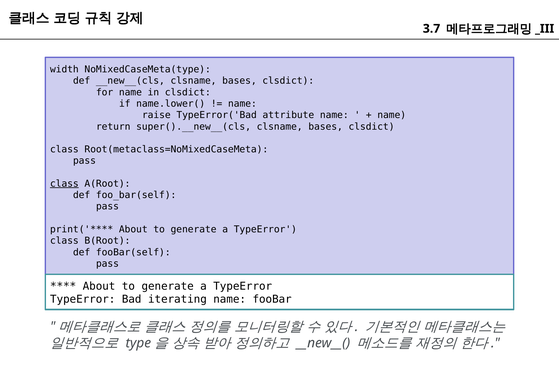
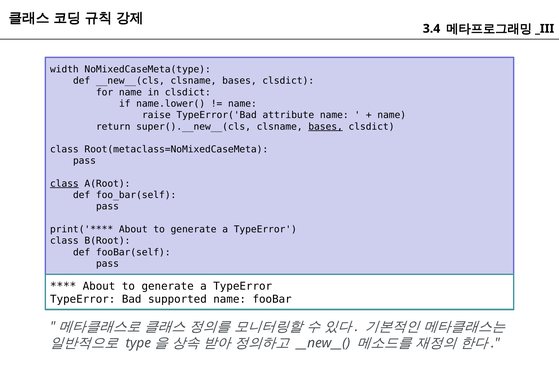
3.7: 3.7 -> 3.4
bases at (326, 127) underline: none -> present
iterating: iterating -> supported
